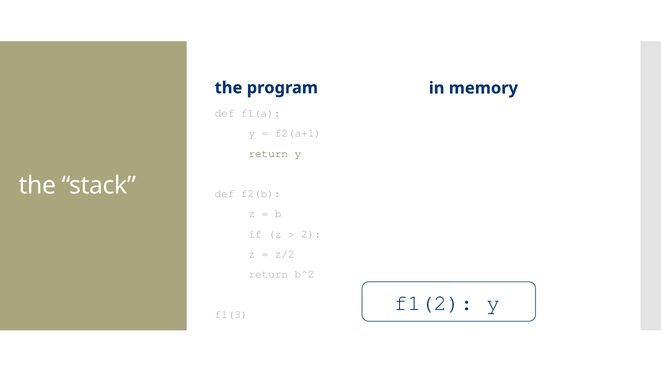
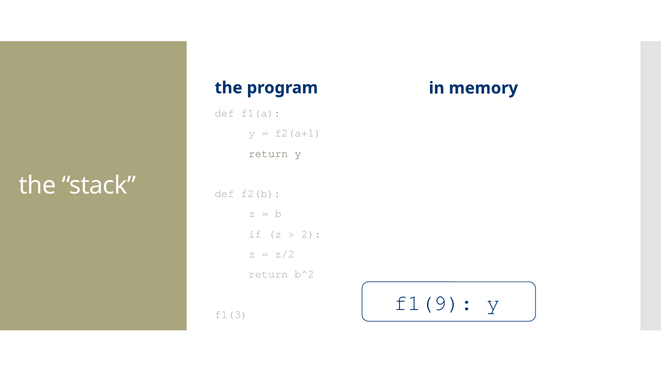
f1(2: f1(2 -> f1(9
